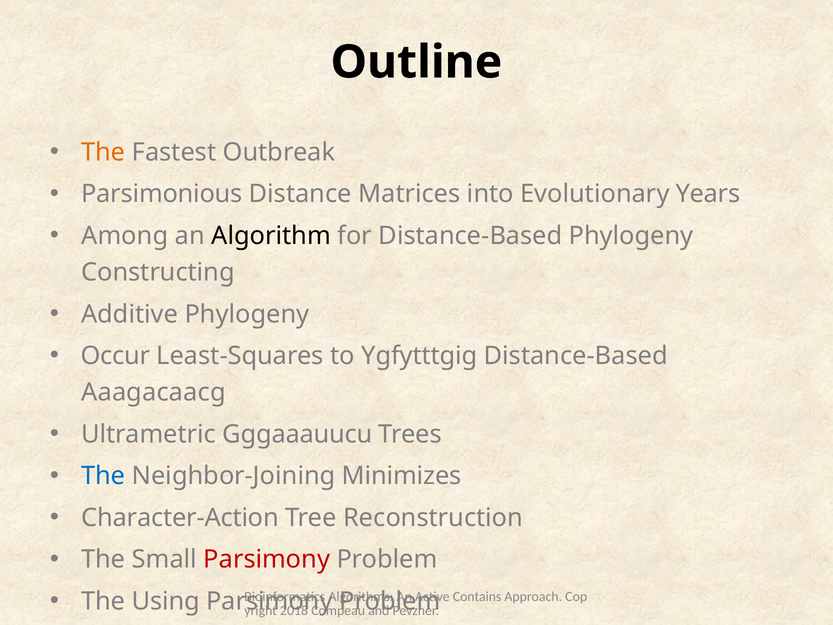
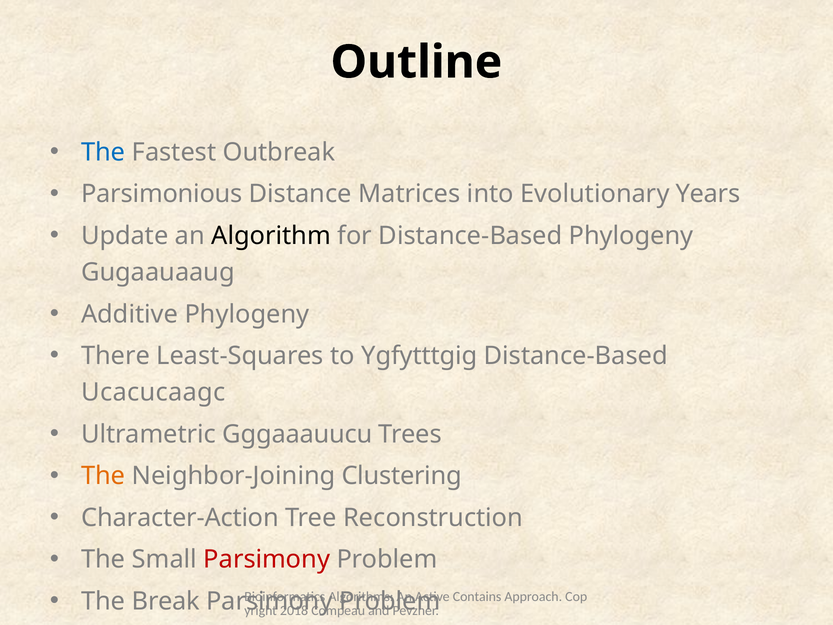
The at (103, 152) colour: orange -> blue
Among: Among -> Update
Constructing: Constructing -> Gugaauaaug
Occur: Occur -> There
Aaagacaacg: Aaagacaacg -> Ucacucaagc
The at (103, 476) colour: blue -> orange
Minimizes: Minimizes -> Clustering
Using: Using -> Break
